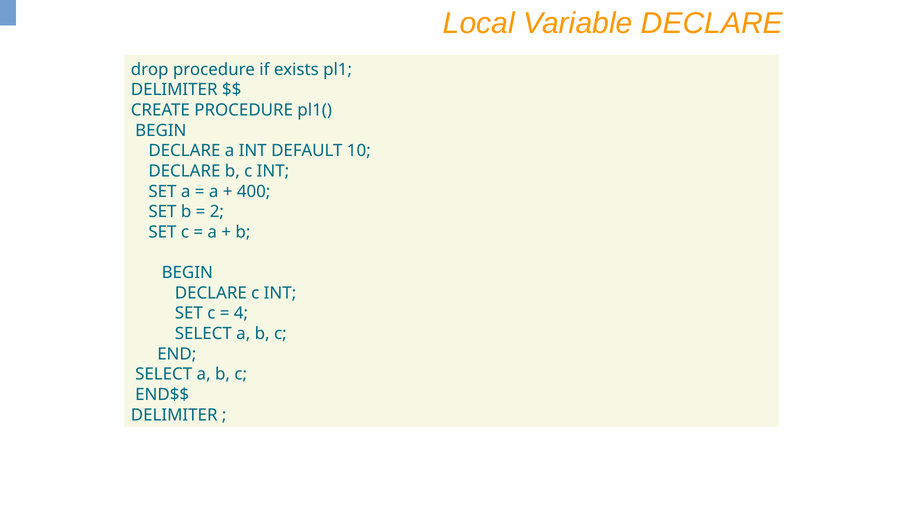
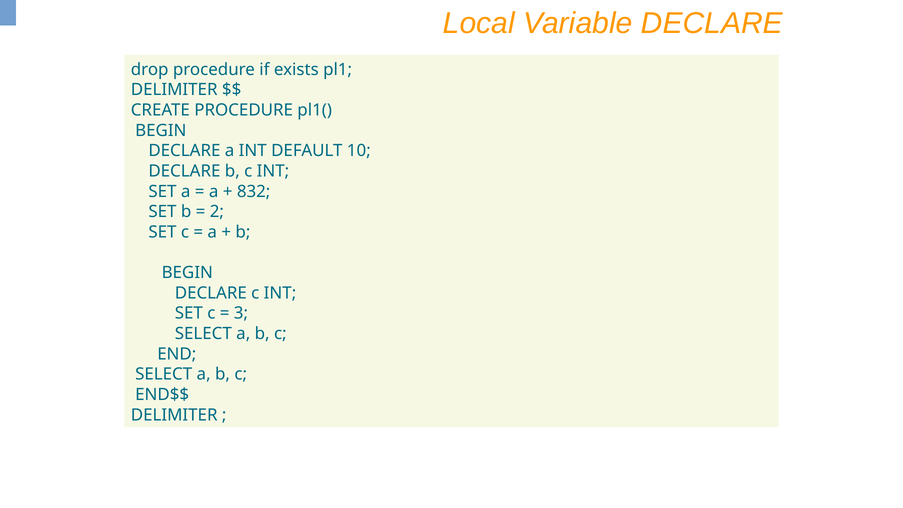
400: 400 -> 832
4: 4 -> 3
